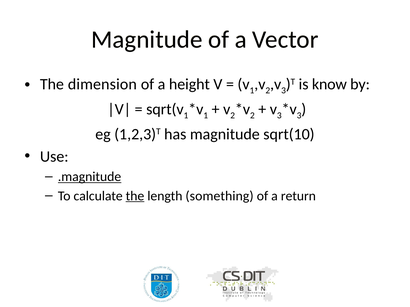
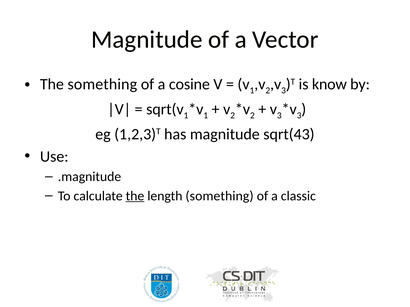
The dimension: dimension -> something
height: height -> cosine
sqrt(10: sqrt(10 -> sqrt(43
.magnitude underline: present -> none
return: return -> classic
